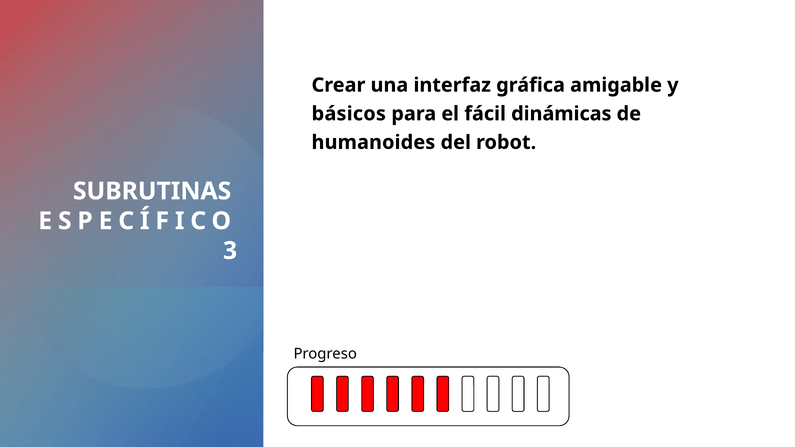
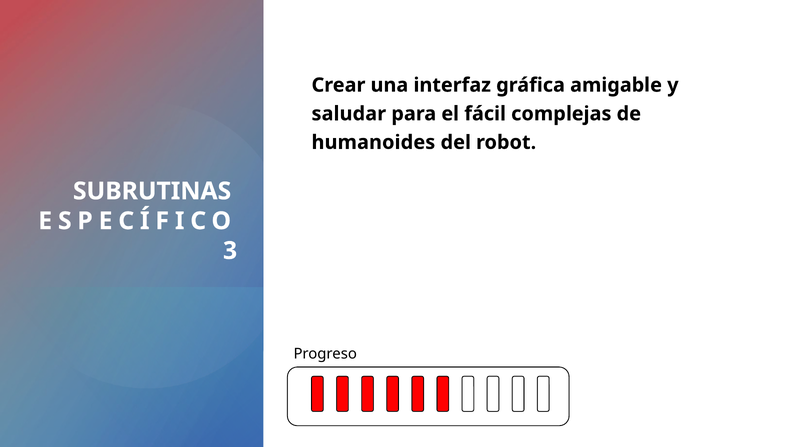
básicos: básicos -> saludar
dinámicas: dinámicas -> complejas
